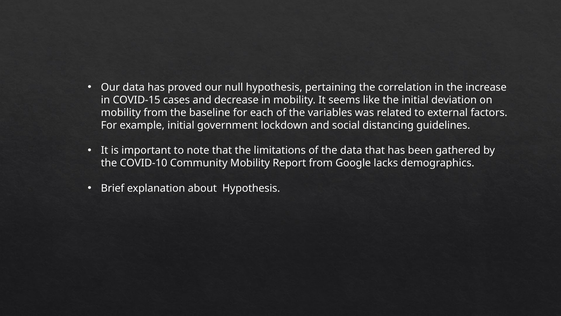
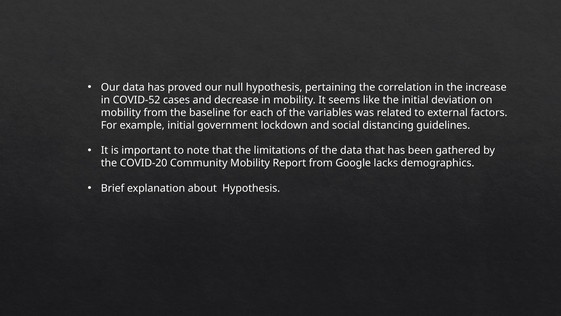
COVID-15: COVID-15 -> COVID-52
COVID-10: COVID-10 -> COVID-20
